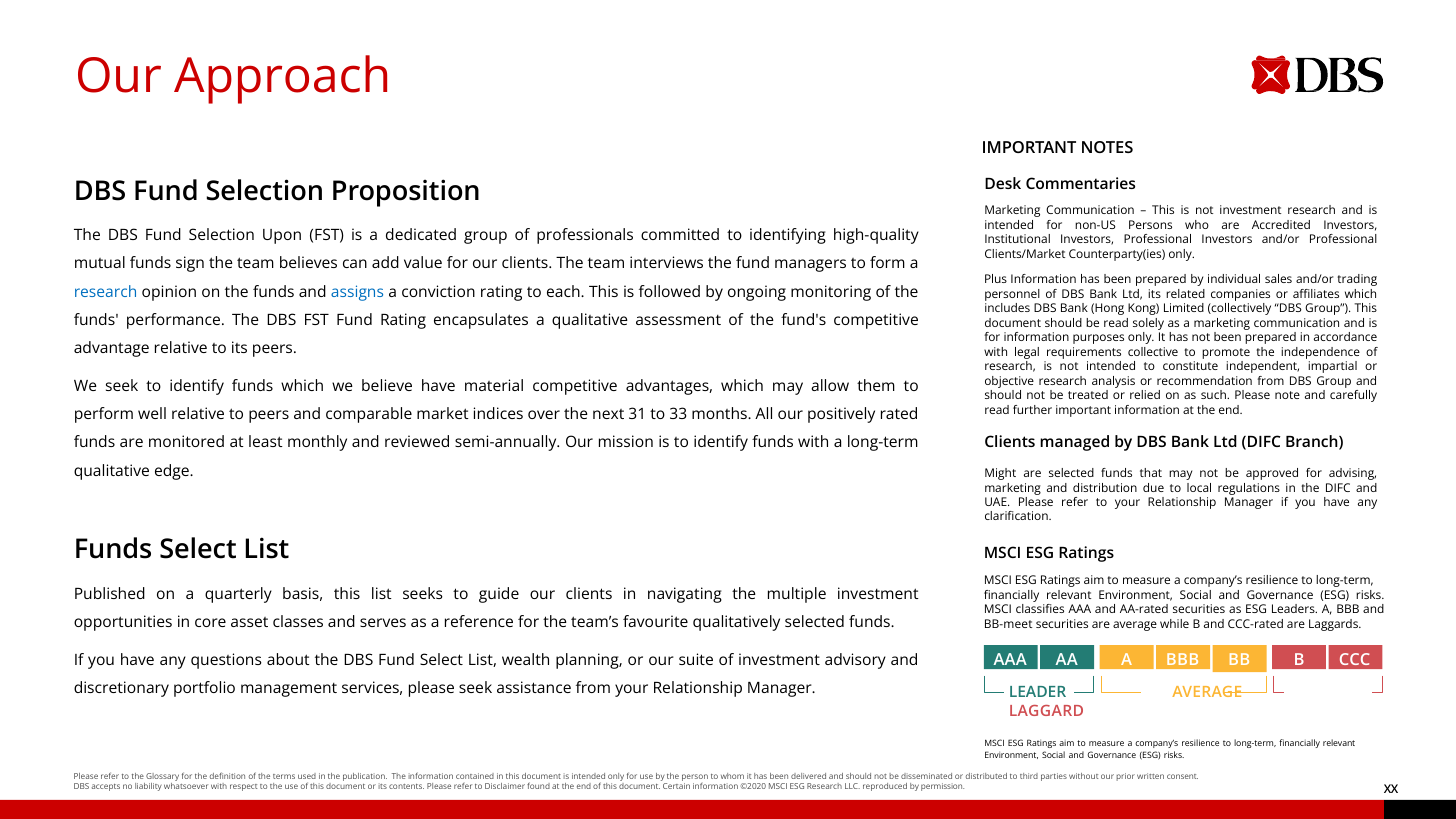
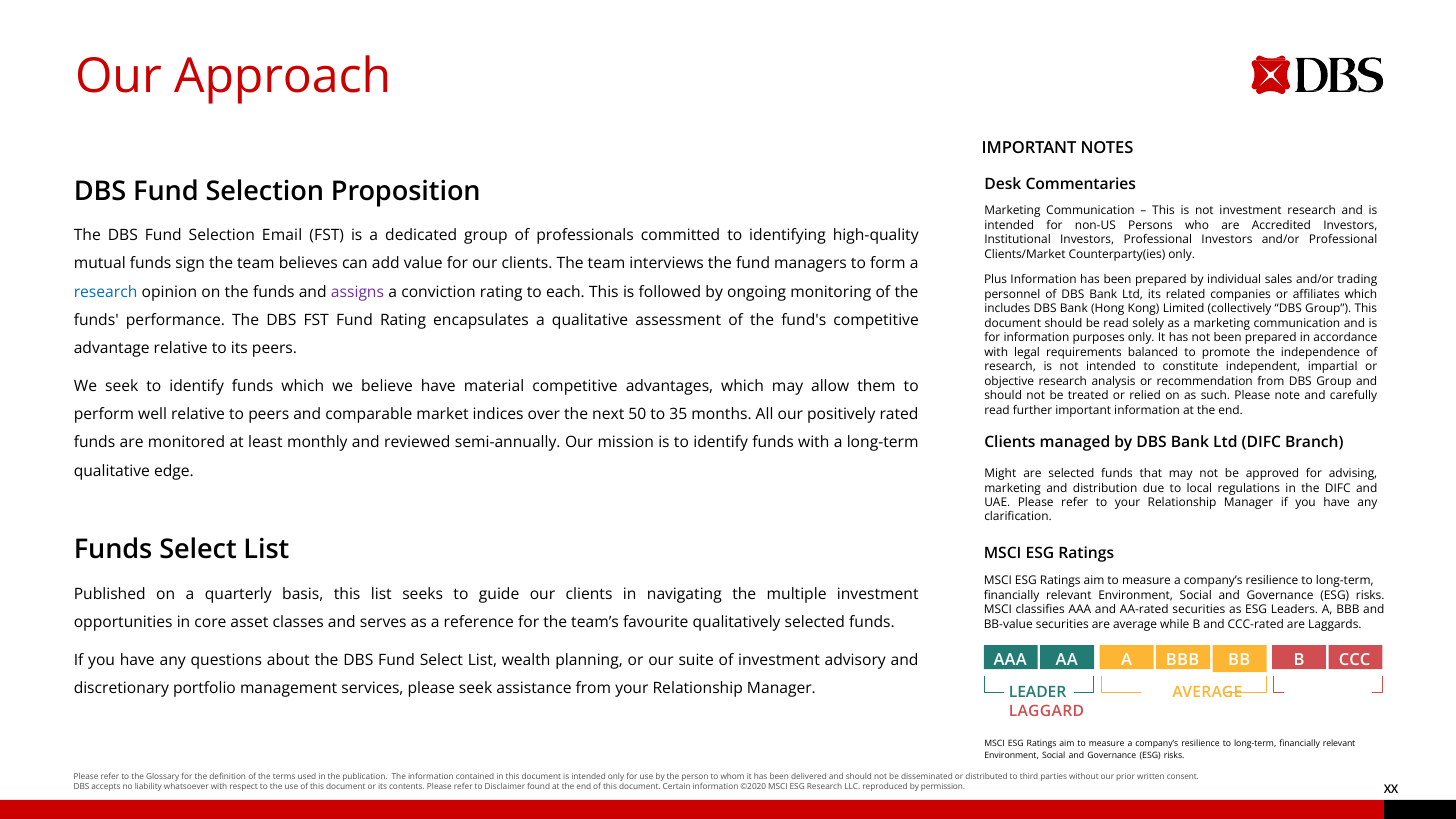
Upon: Upon -> Email
assigns colour: blue -> purple
collective: collective -> balanced
31: 31 -> 50
33: 33 -> 35
BB-meet: BB-meet -> BB-value
